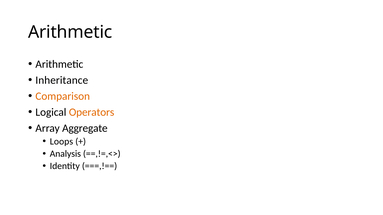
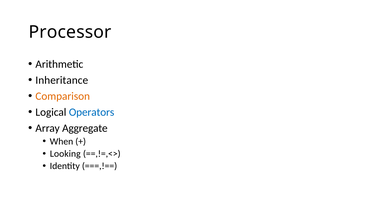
Arithmetic at (70, 32): Arithmetic -> Processor
Operators colour: orange -> blue
Loops: Loops -> When
Analysis: Analysis -> Looking
